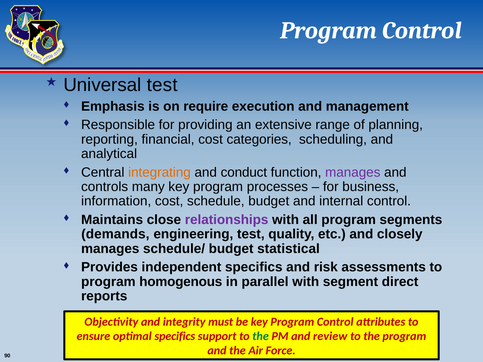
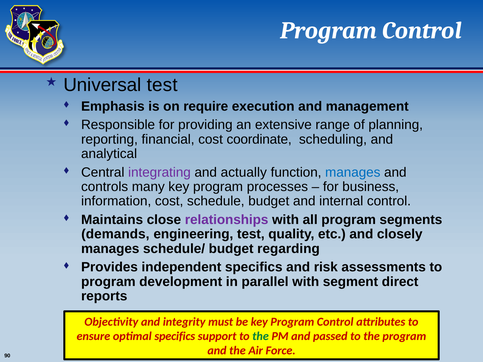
categories: categories -> coordinate
integrating colour: orange -> purple
conduct: conduct -> actually
manages at (353, 172) colour: purple -> blue
statistical: statistical -> regarding
homogenous: homogenous -> development
review: review -> passed
